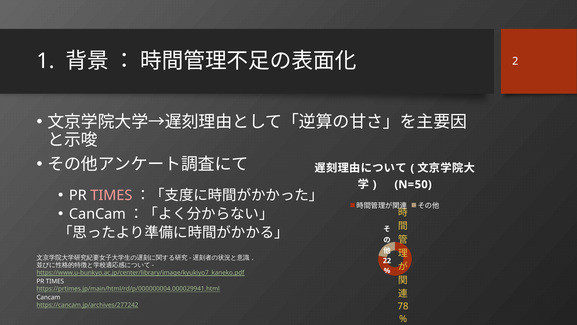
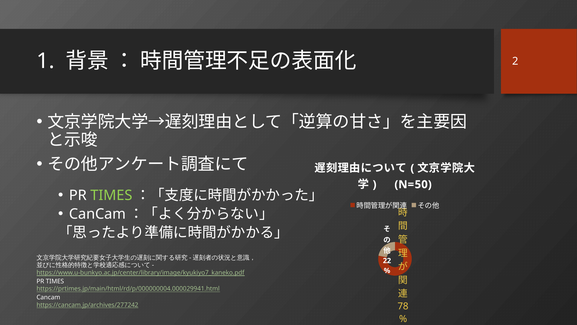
TIMES at (111, 195) colour: pink -> light green
